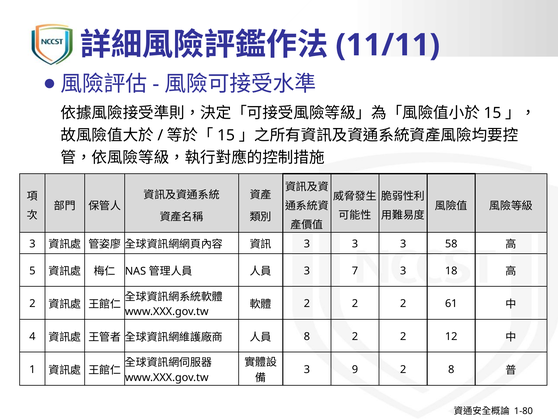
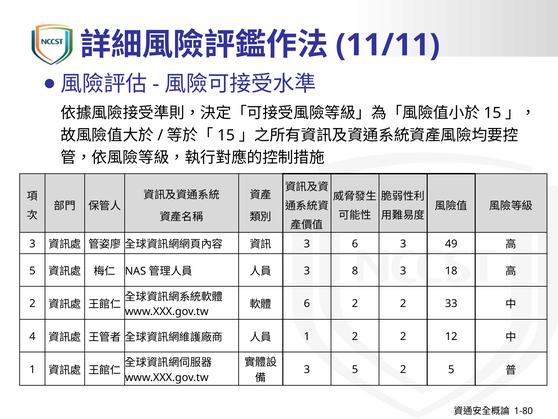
3 at (355, 244): 3 -> 6
58: 58 -> 49
7: 7 -> 8
2 at (307, 303): 2 -> 6
61: 61 -> 33
8 at (307, 336): 8 -> 1
3 9: 9 -> 5
2 8: 8 -> 5
